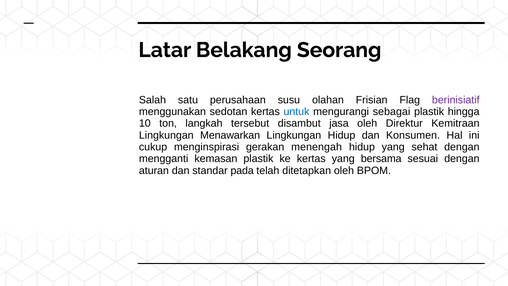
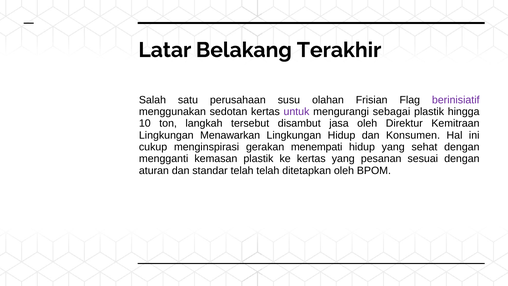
Seorang: Seorang -> Terakhir
untuk colour: blue -> purple
menengah: menengah -> menempati
bersama: bersama -> pesanan
standar pada: pada -> telah
